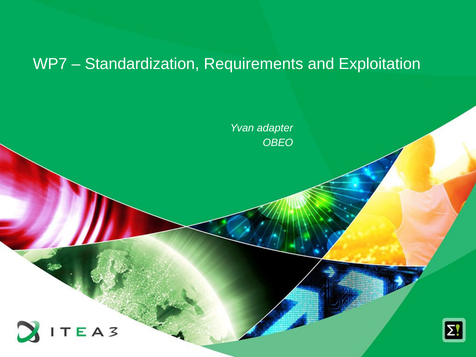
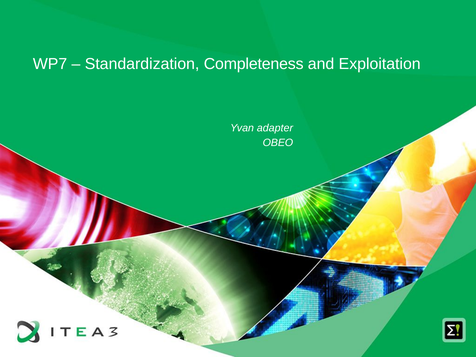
Requirements: Requirements -> Completeness
